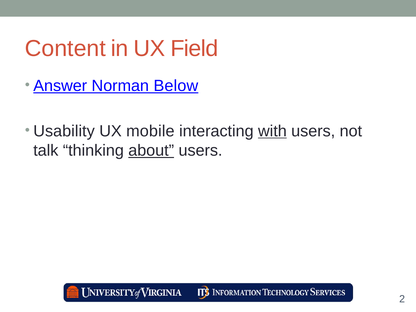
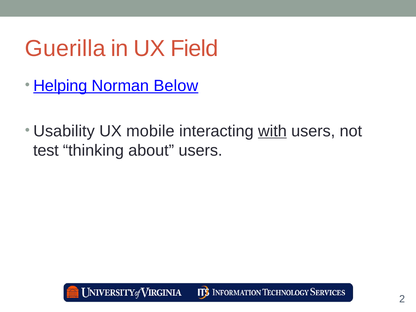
Content: Content -> Guerilla
Answer: Answer -> Helping
talk: talk -> test
about underline: present -> none
